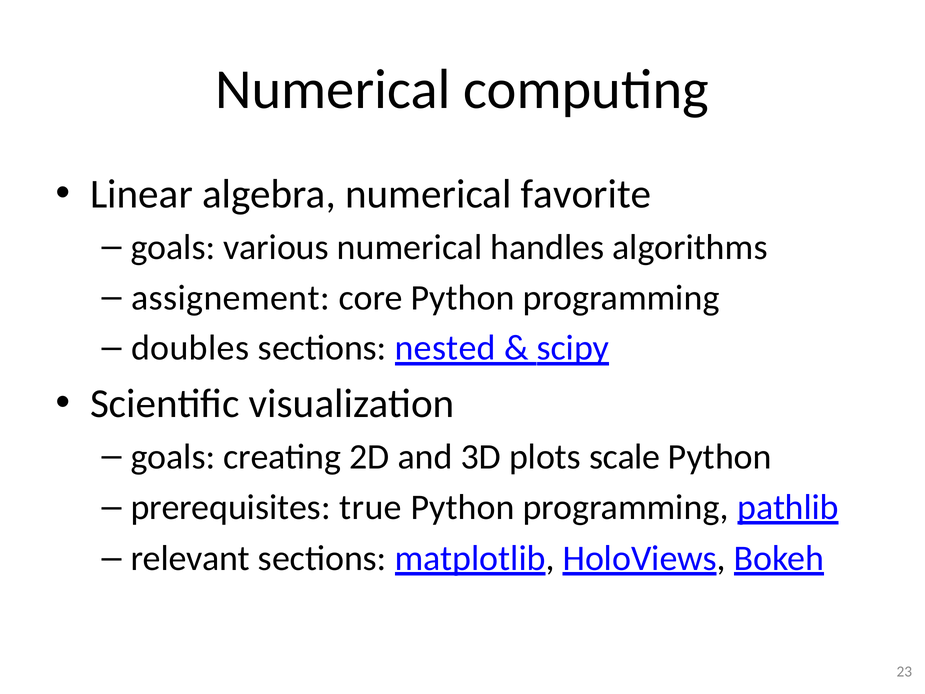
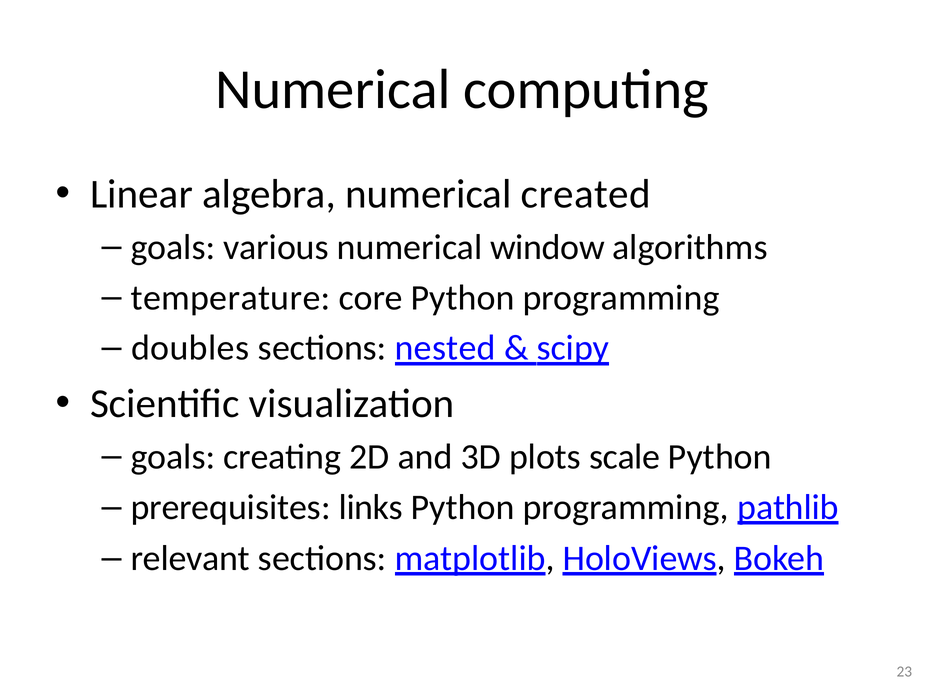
favorite: favorite -> created
handles: handles -> window
assignement: assignement -> temperature
true: true -> links
